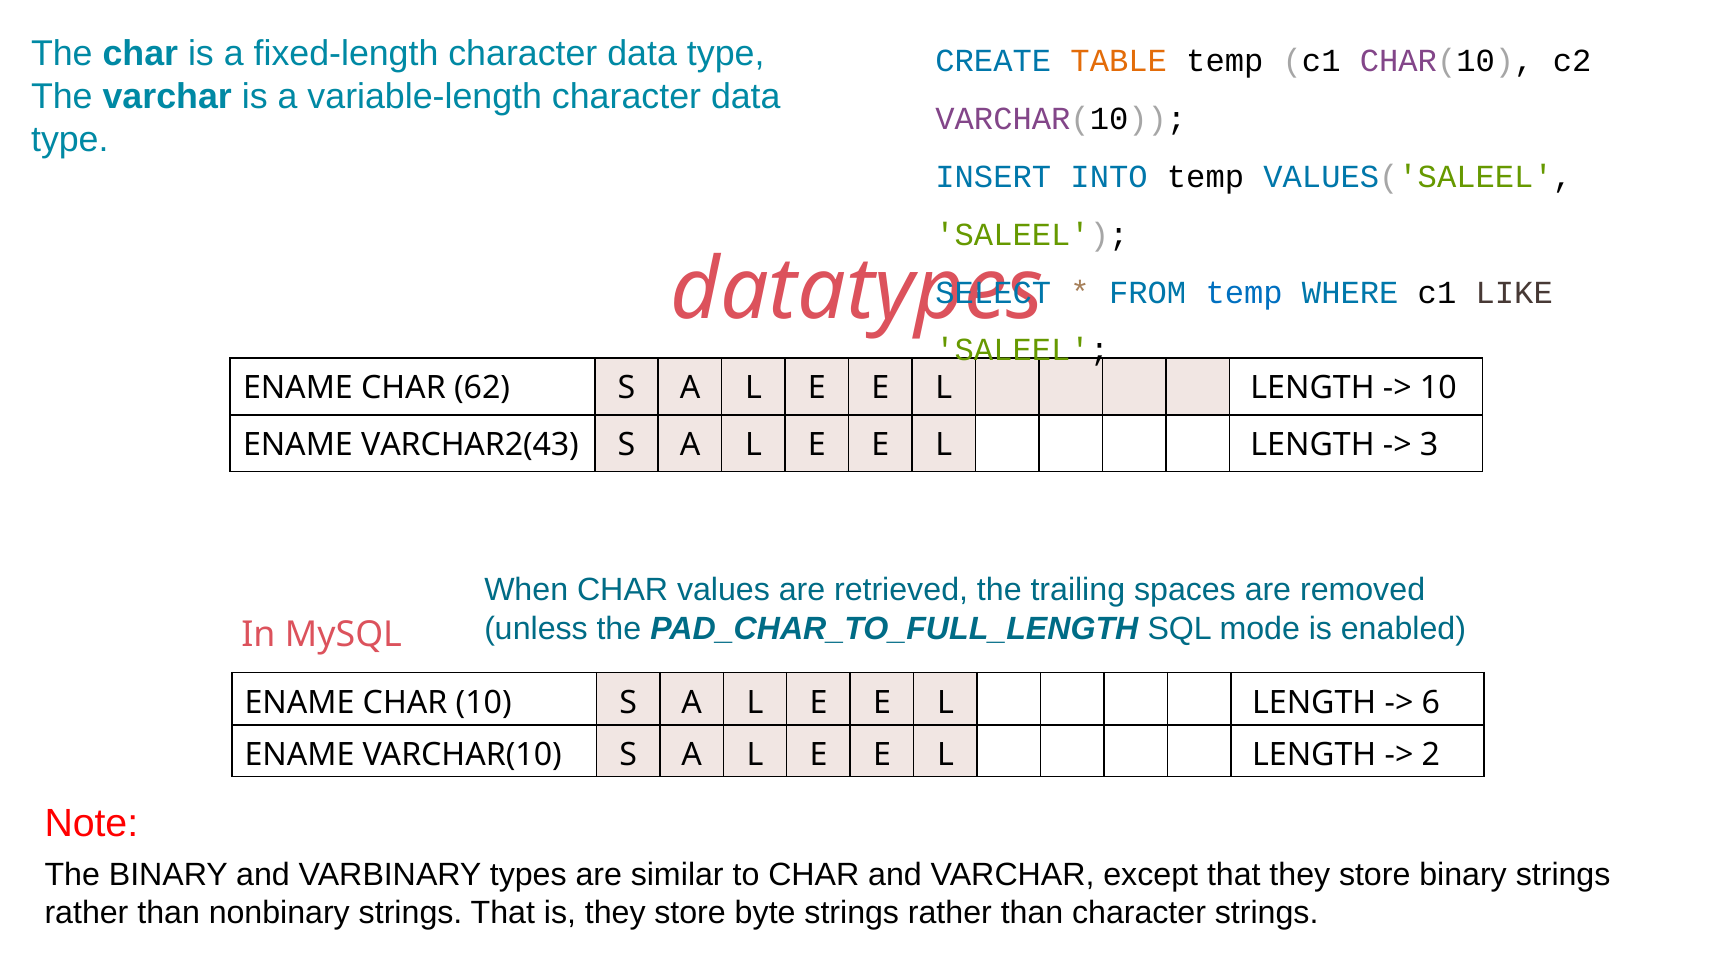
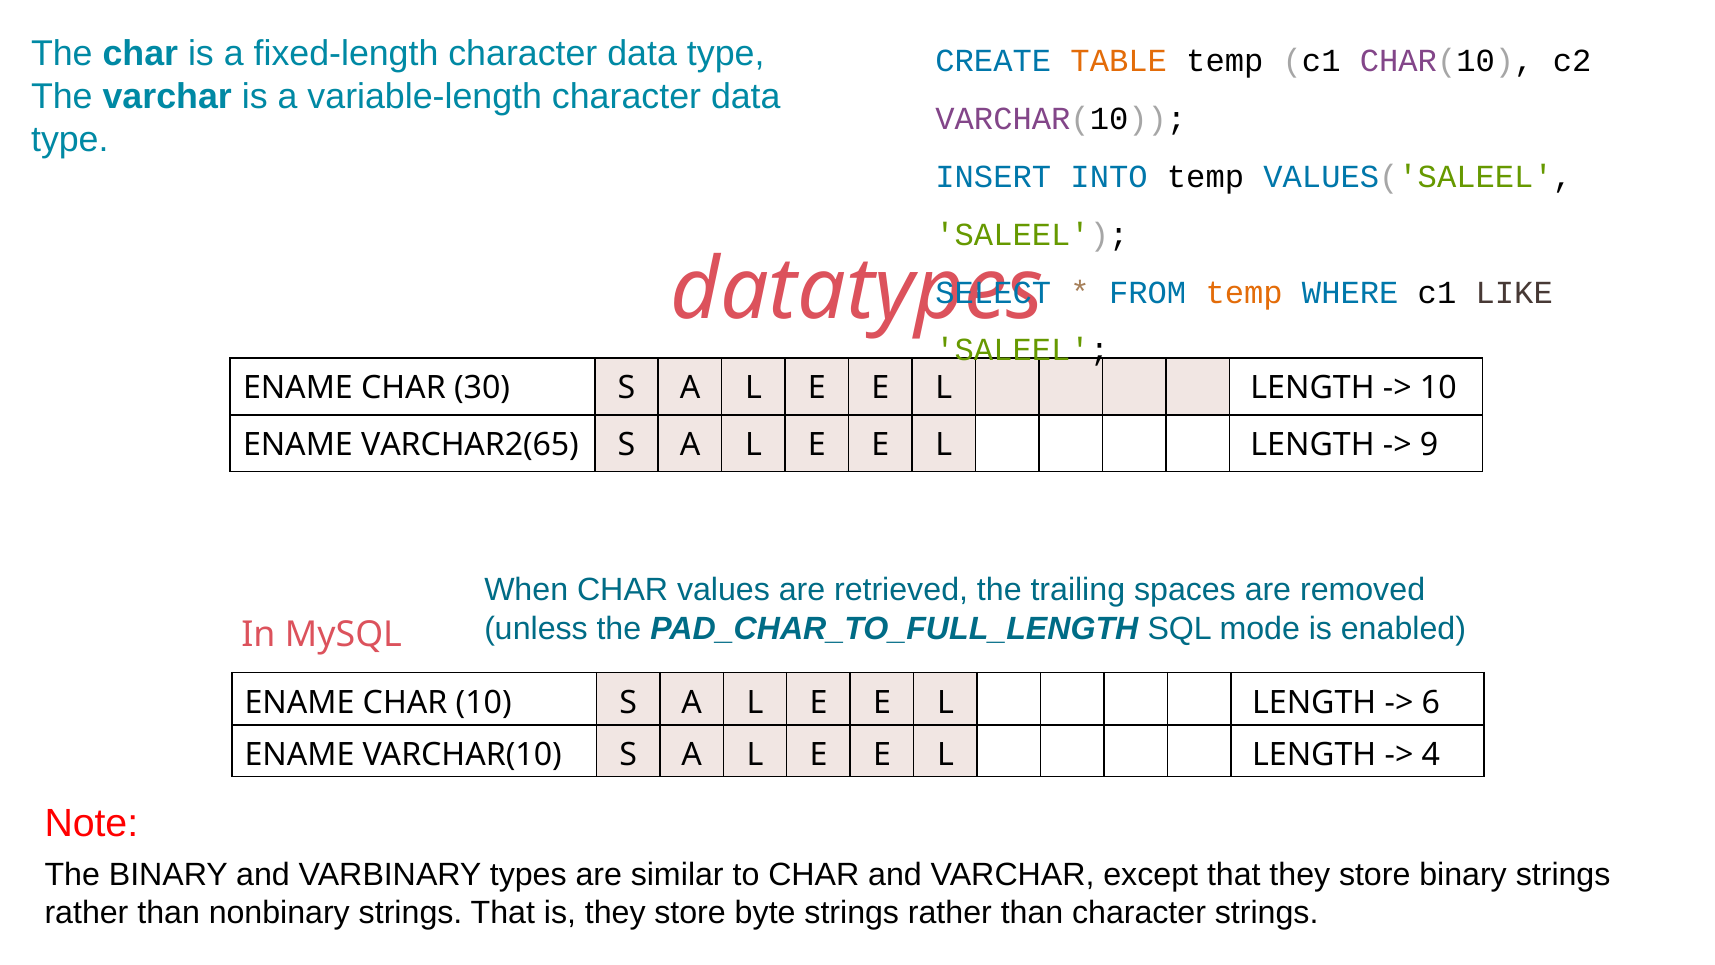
temp at (1244, 292) colour: blue -> orange
62: 62 -> 30
VARCHAR2(43: VARCHAR2(43 -> VARCHAR2(65
3: 3 -> 9
2: 2 -> 4
